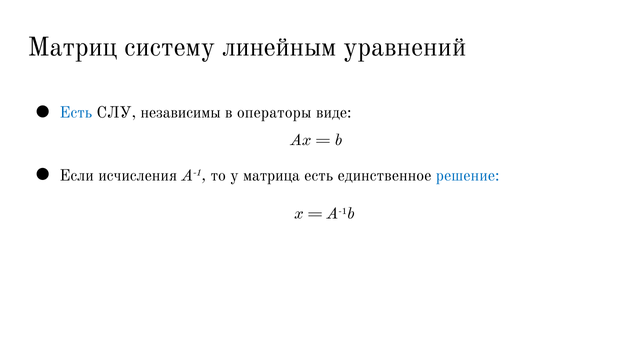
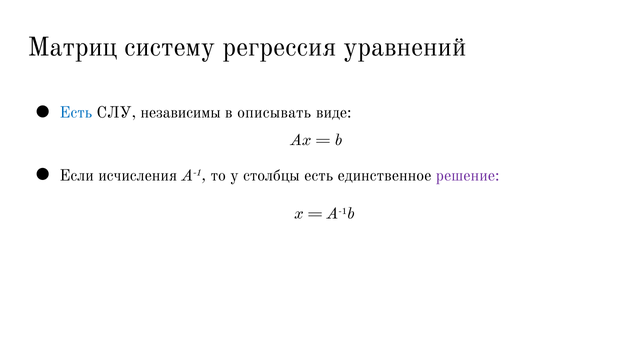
линейным: линейным -> регрессия
операторы: операторы -> описывать
матрица: матрица -> столбцы
решение colour: blue -> purple
